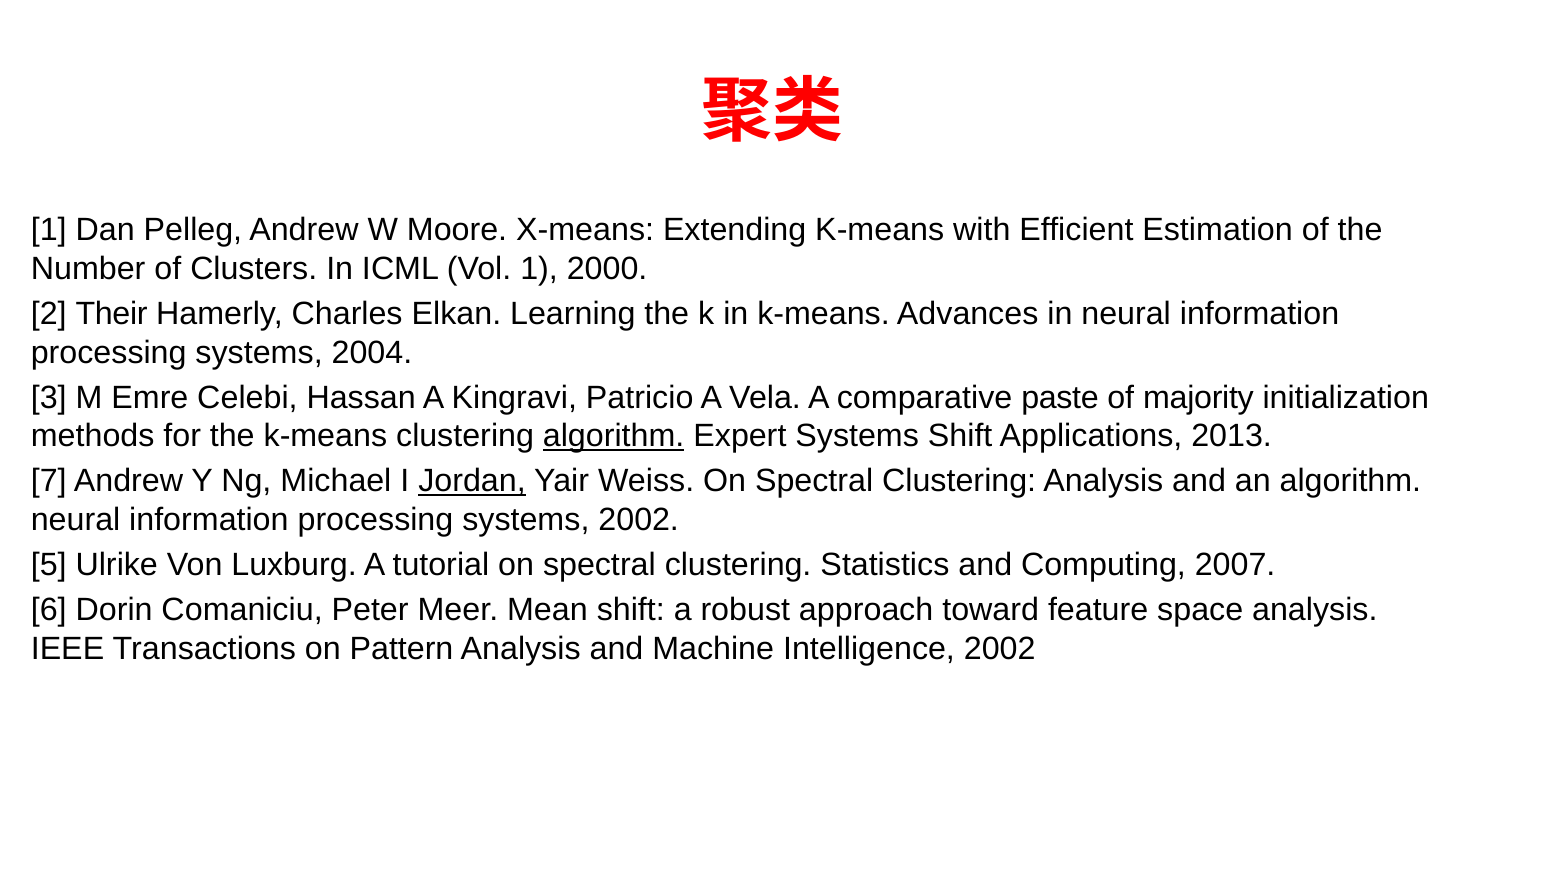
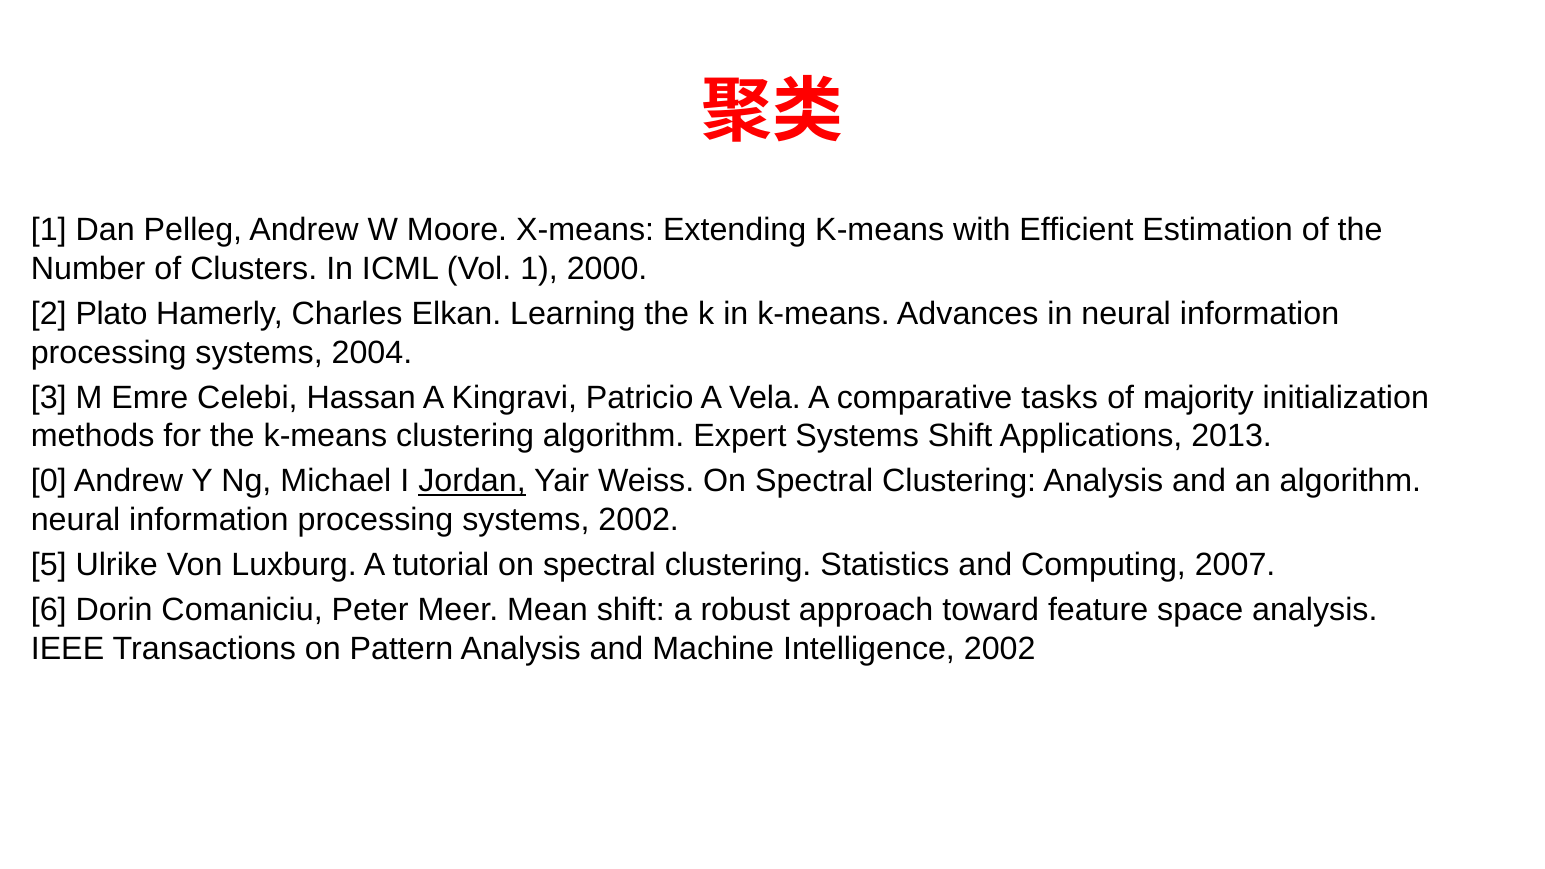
Their: Their -> Plato
paste: paste -> tasks
algorithm at (614, 436) underline: present -> none
7: 7 -> 0
